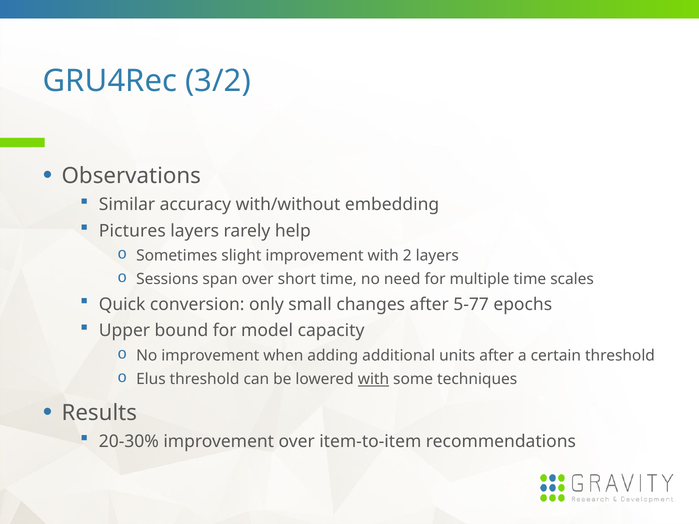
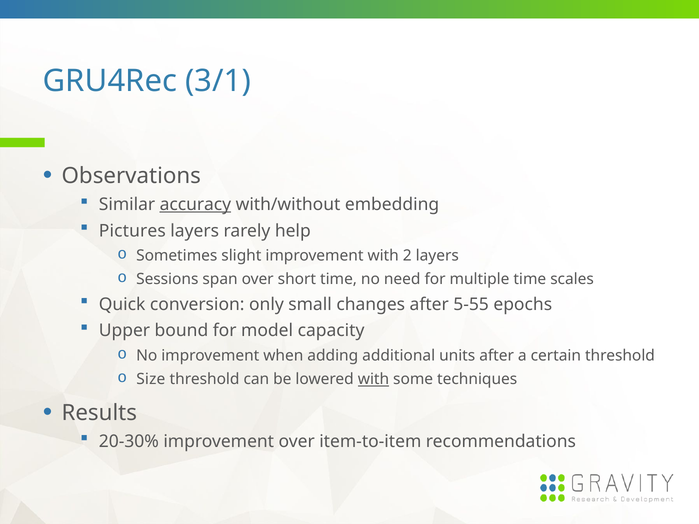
3/2: 3/2 -> 3/1
accuracy underline: none -> present
5-77: 5-77 -> 5-55
Elus: Elus -> Size
